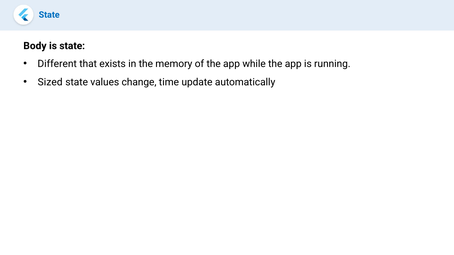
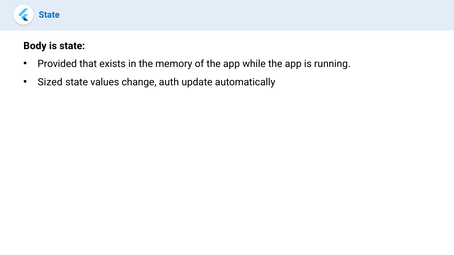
Different: Different -> Provided
time: time -> auth
